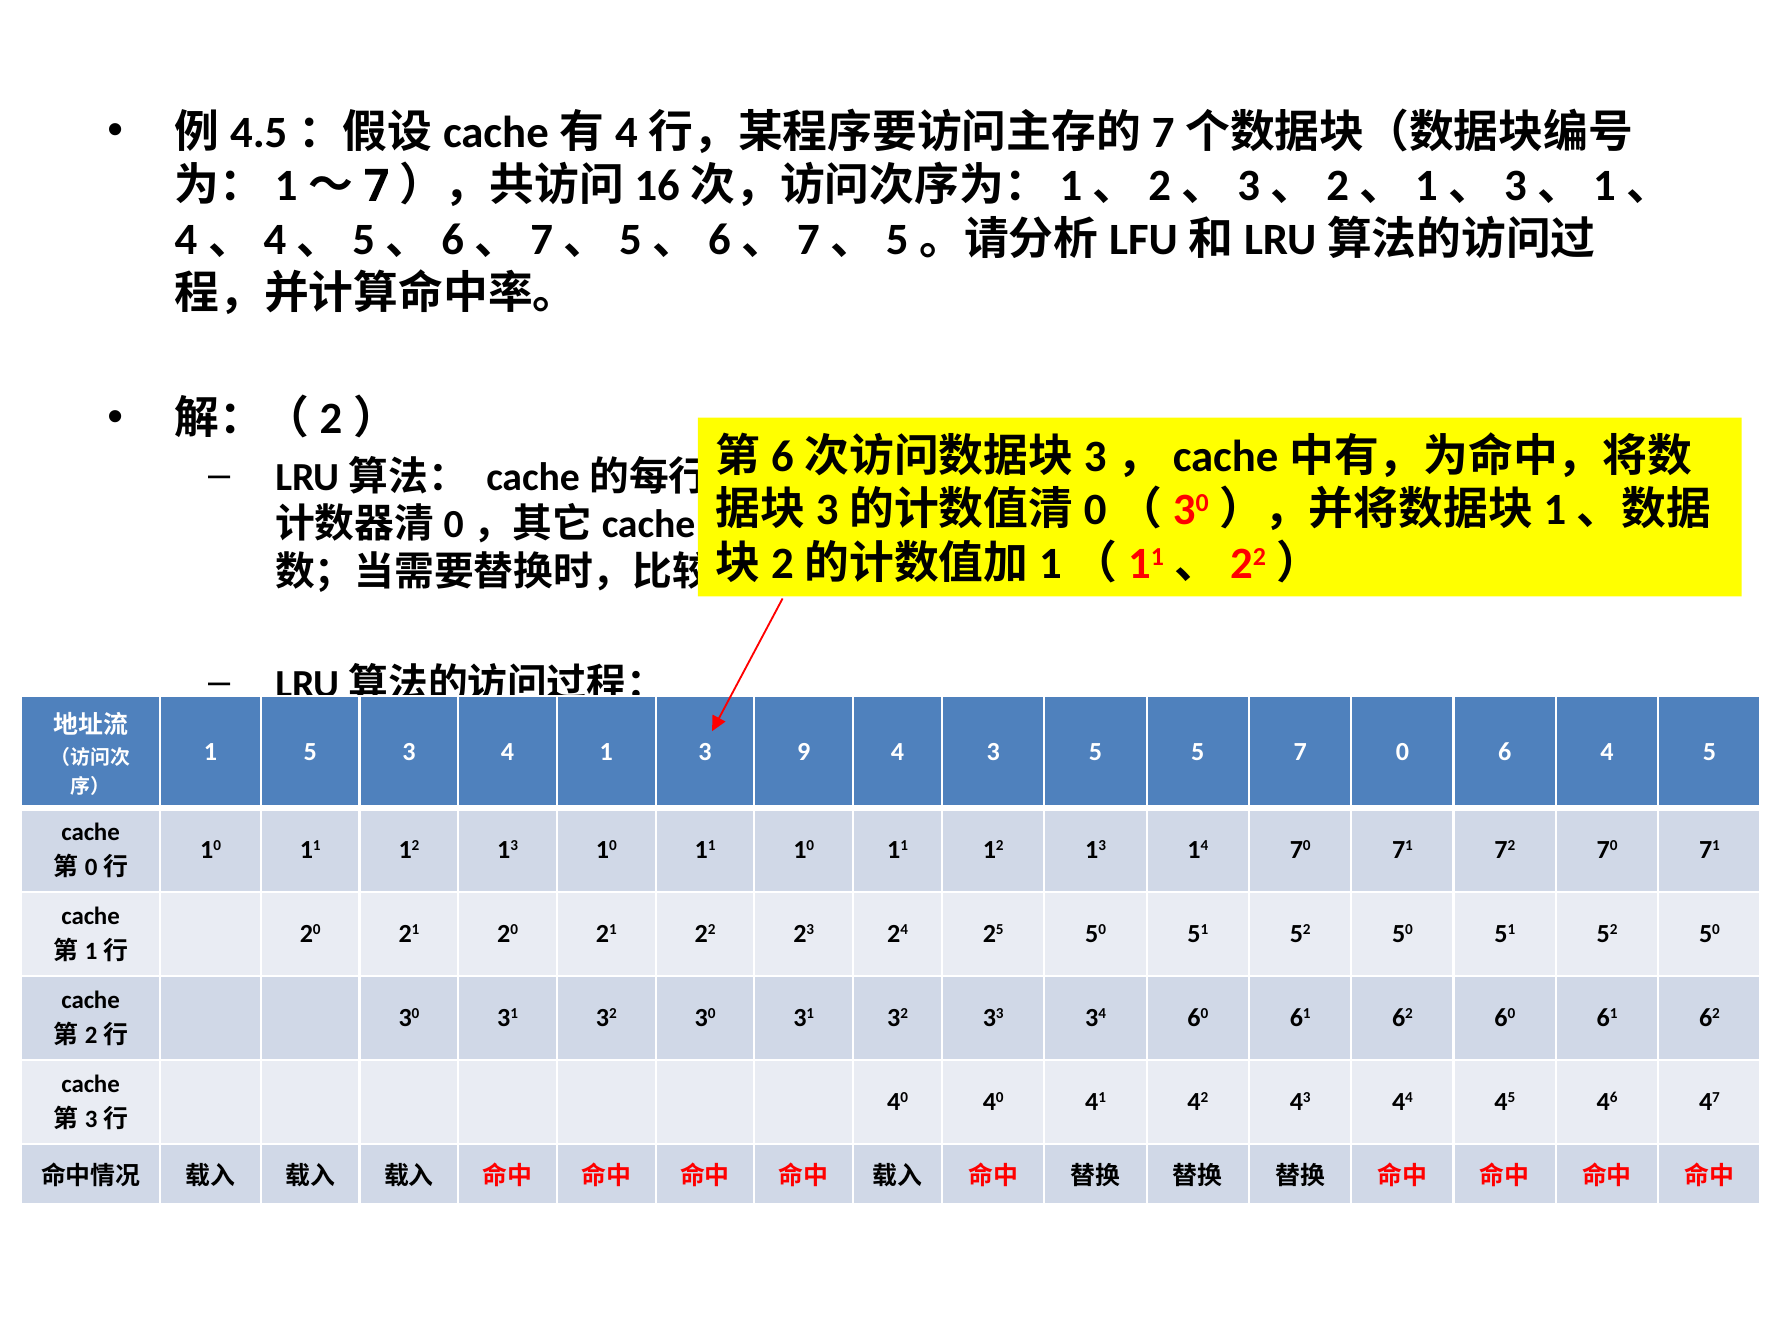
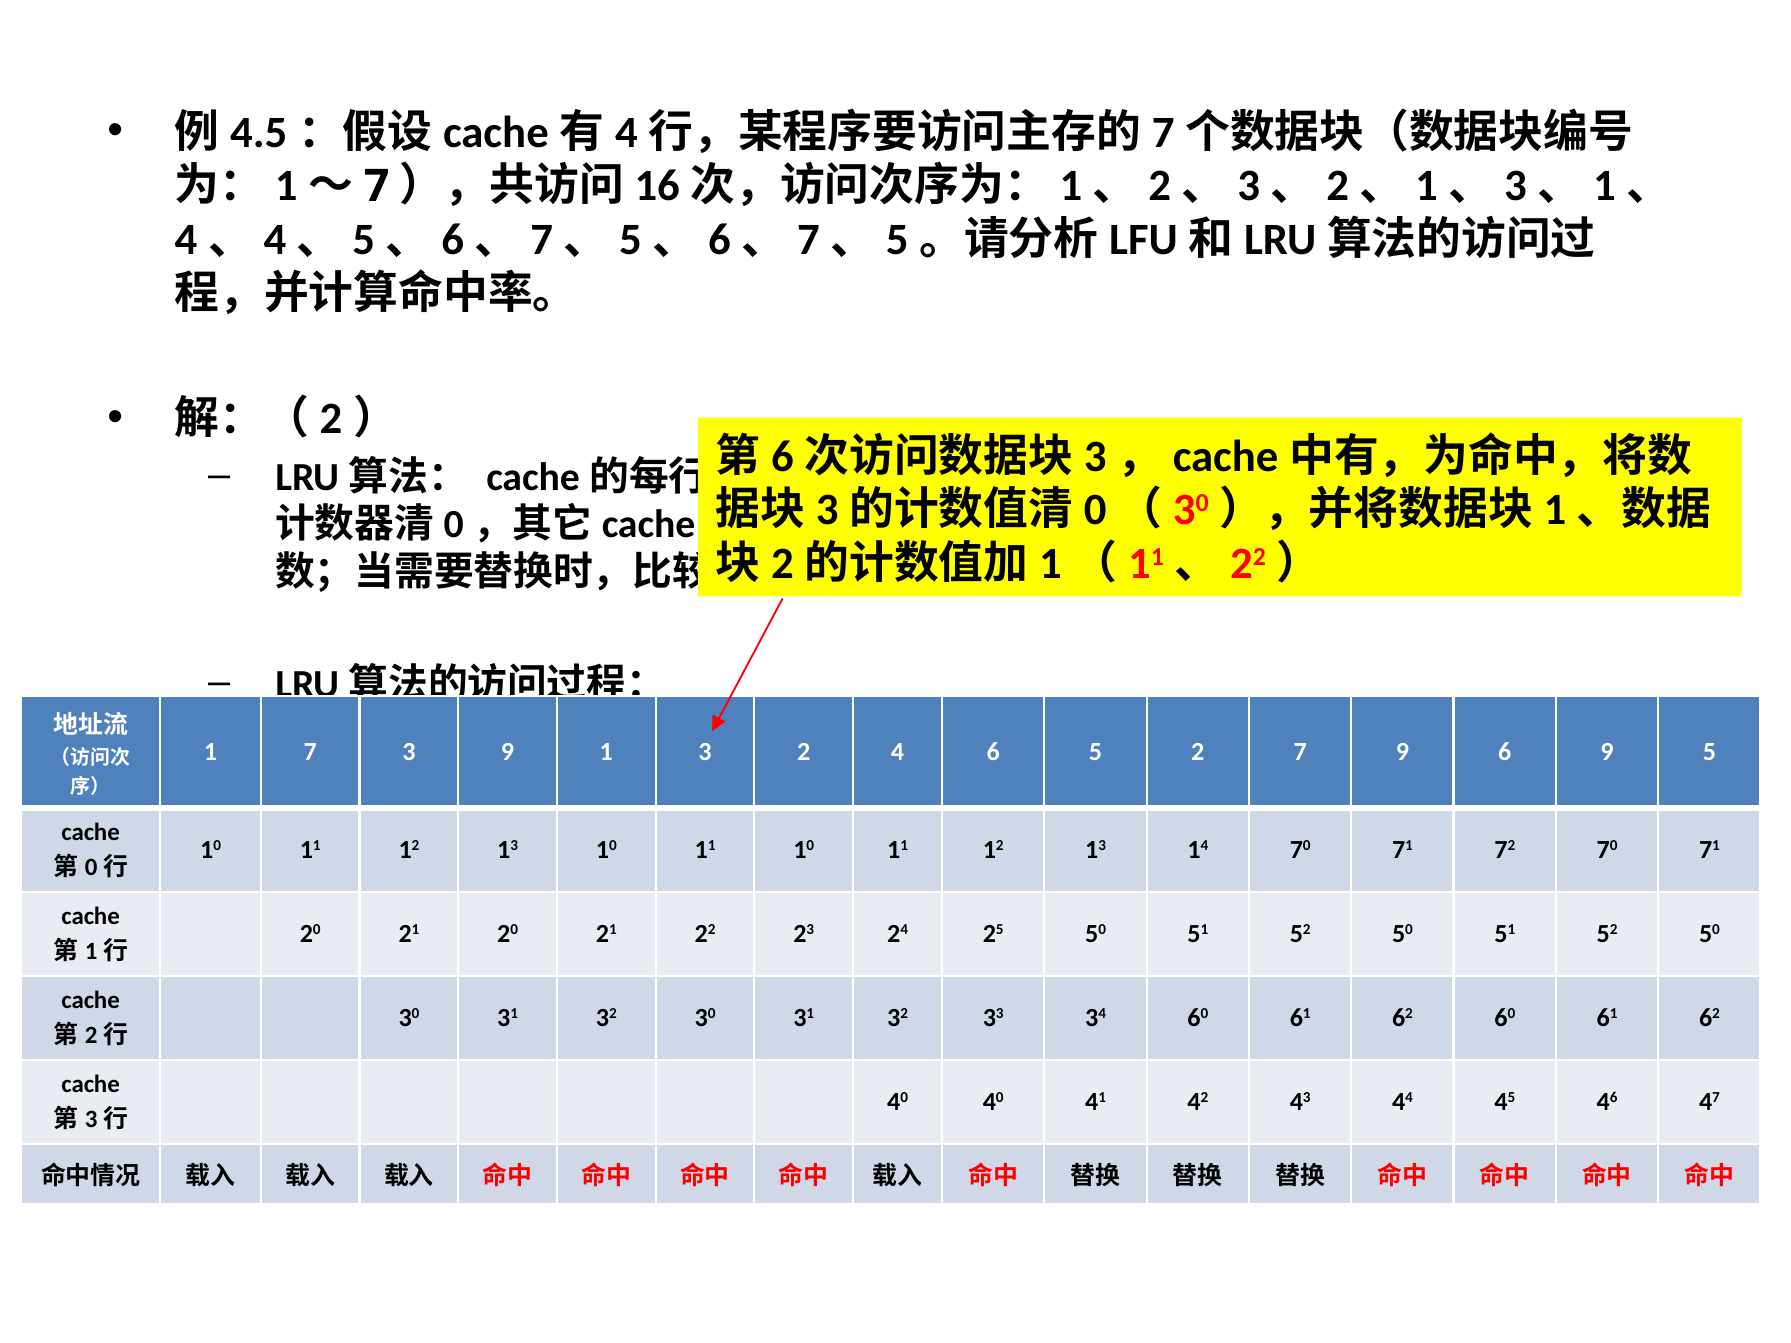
1 5: 5 -> 7
3 4: 4 -> 9
3 9: 9 -> 2
4 3: 3 -> 6
5 5: 5 -> 2
7 0: 0 -> 9
6 4: 4 -> 9
